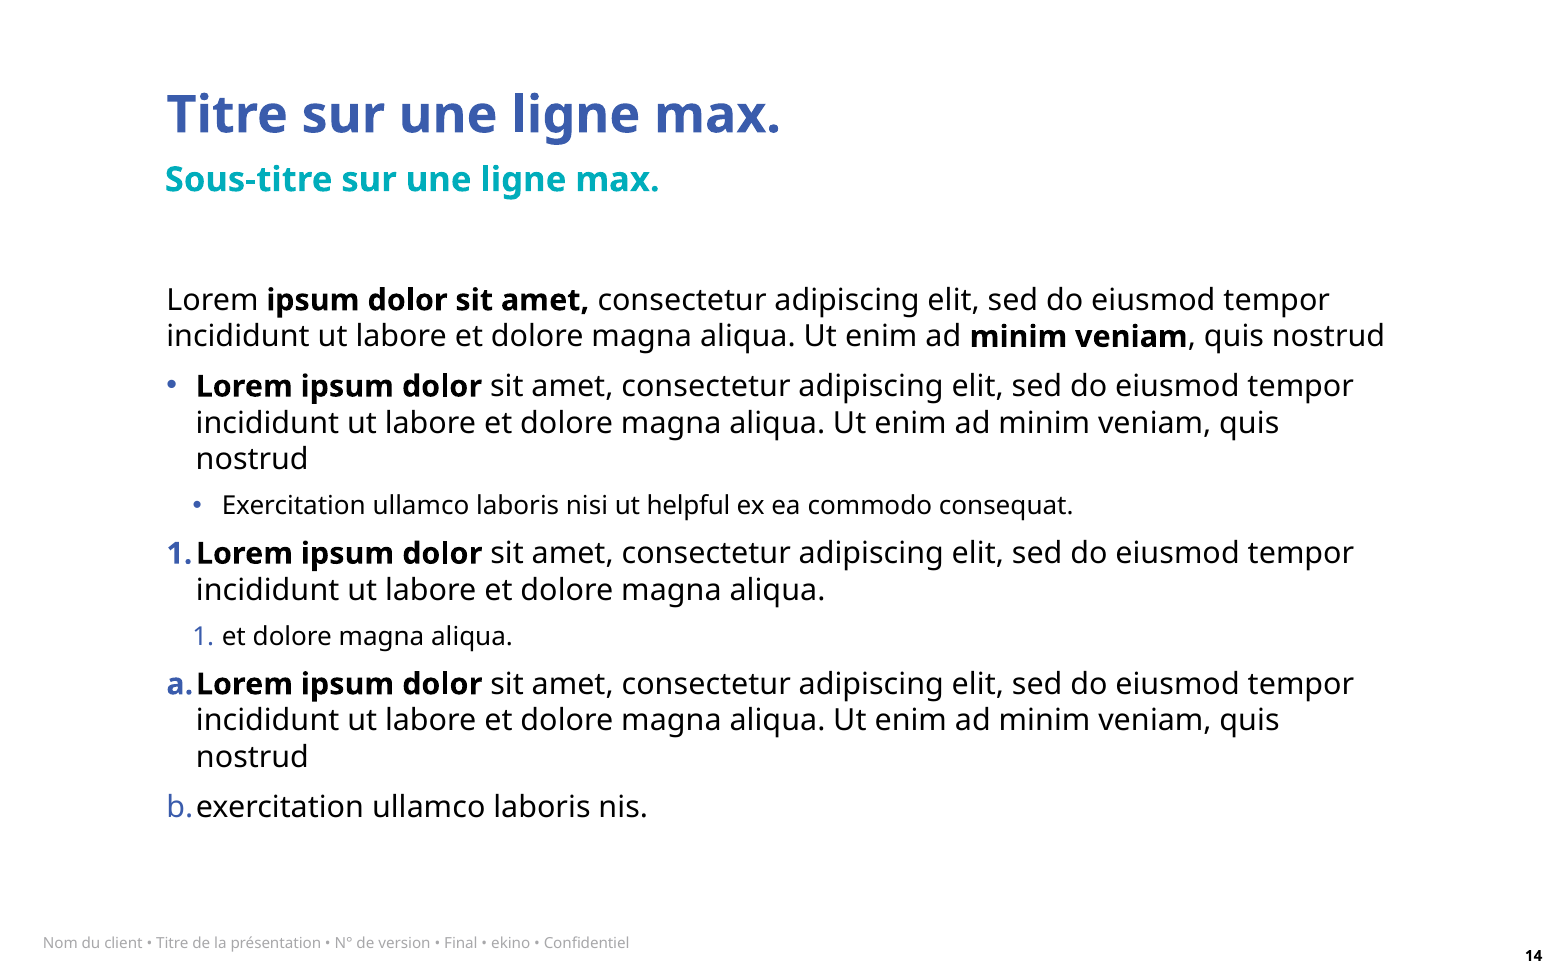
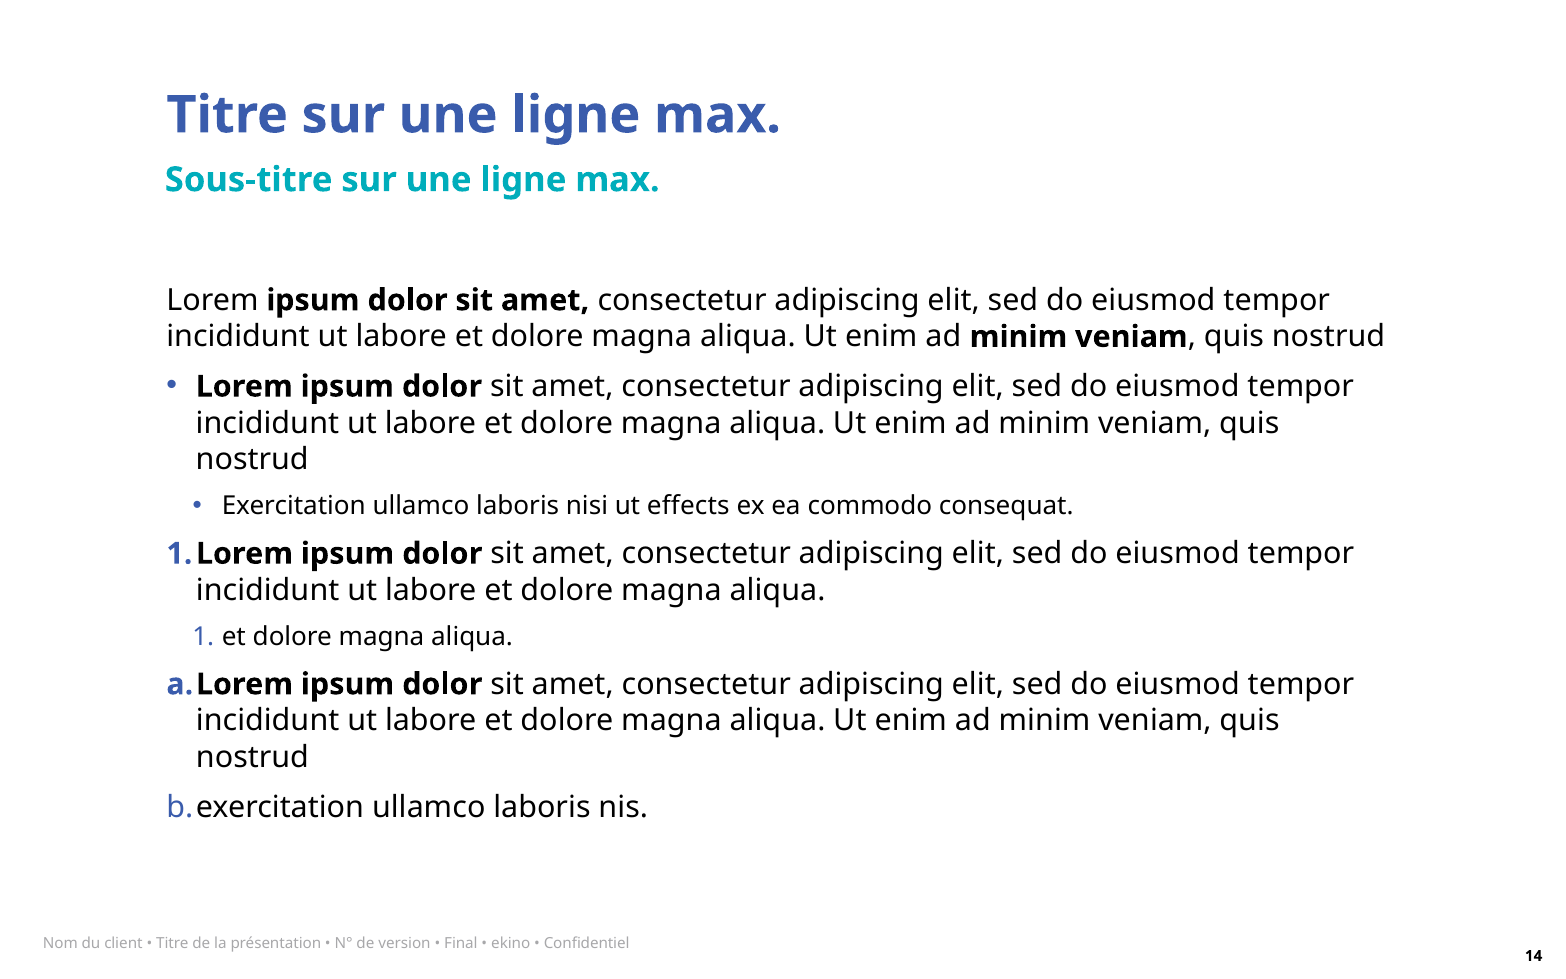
helpful: helpful -> effects
